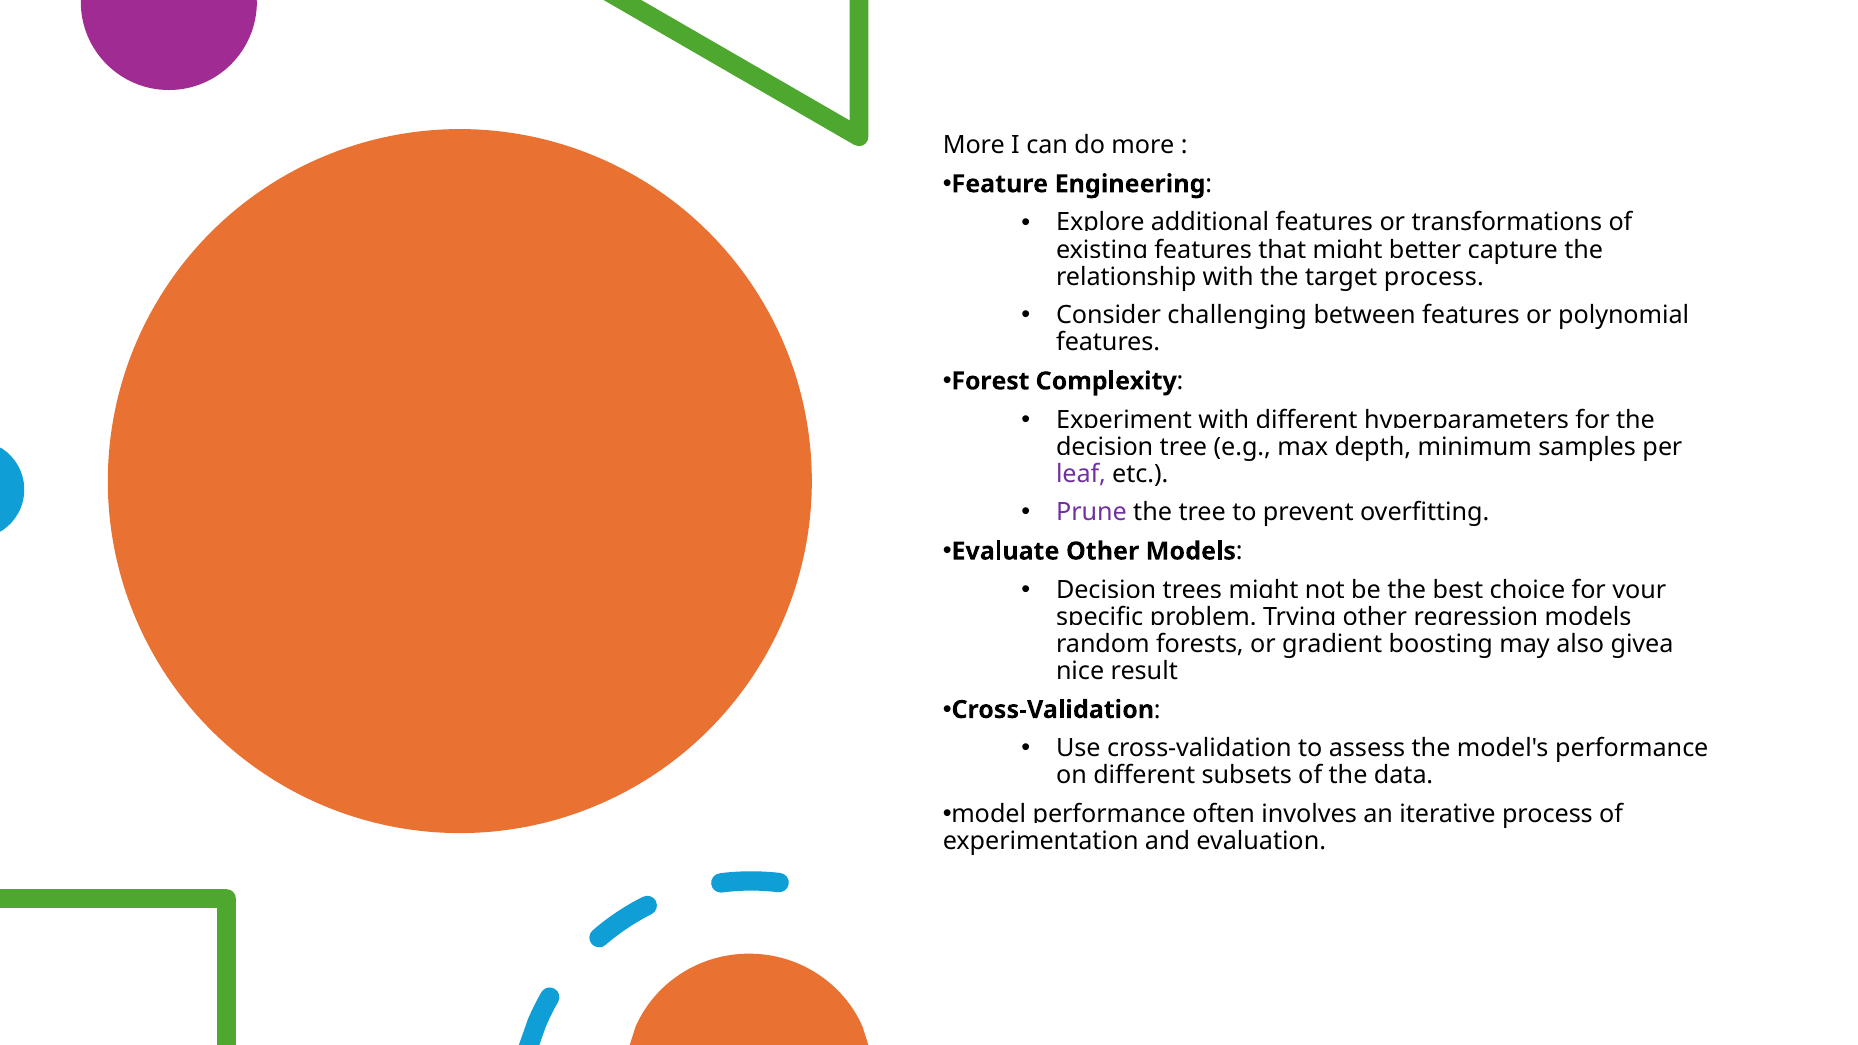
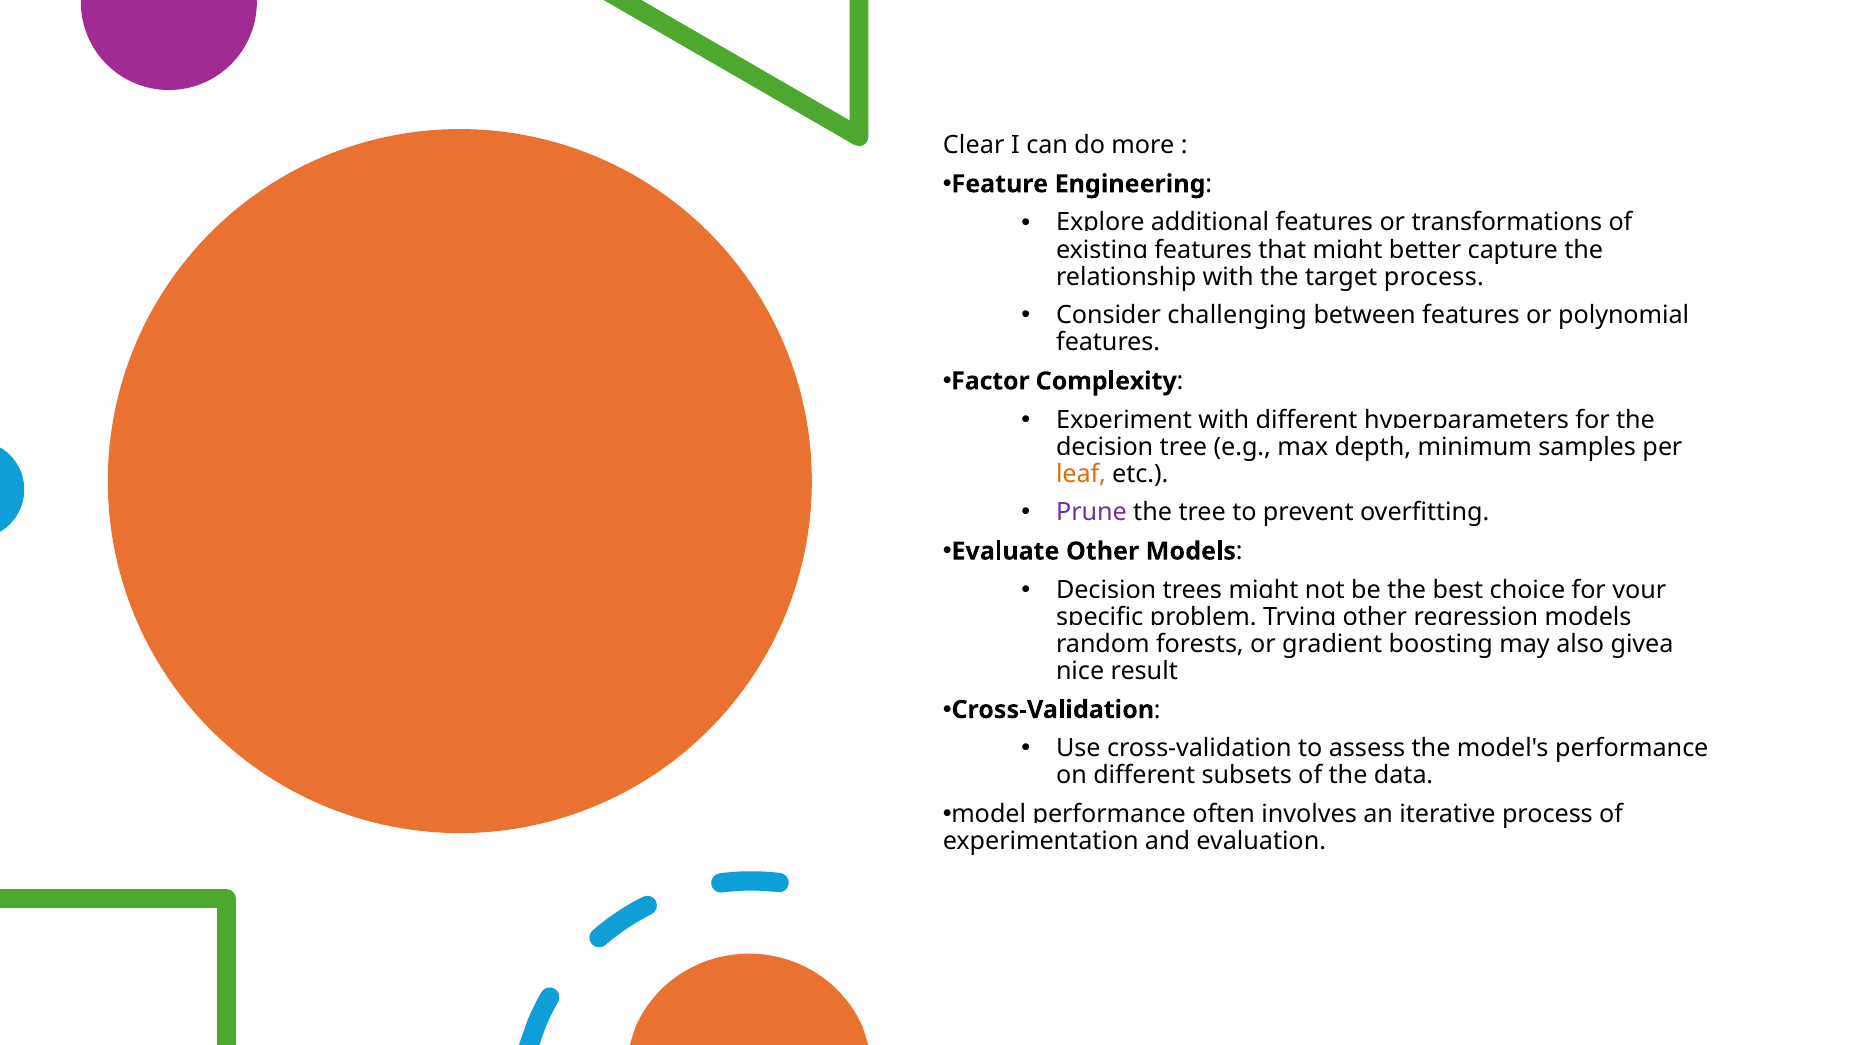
More at (974, 145): More -> Clear
Forest: Forest -> Factor
leaf colour: purple -> orange
